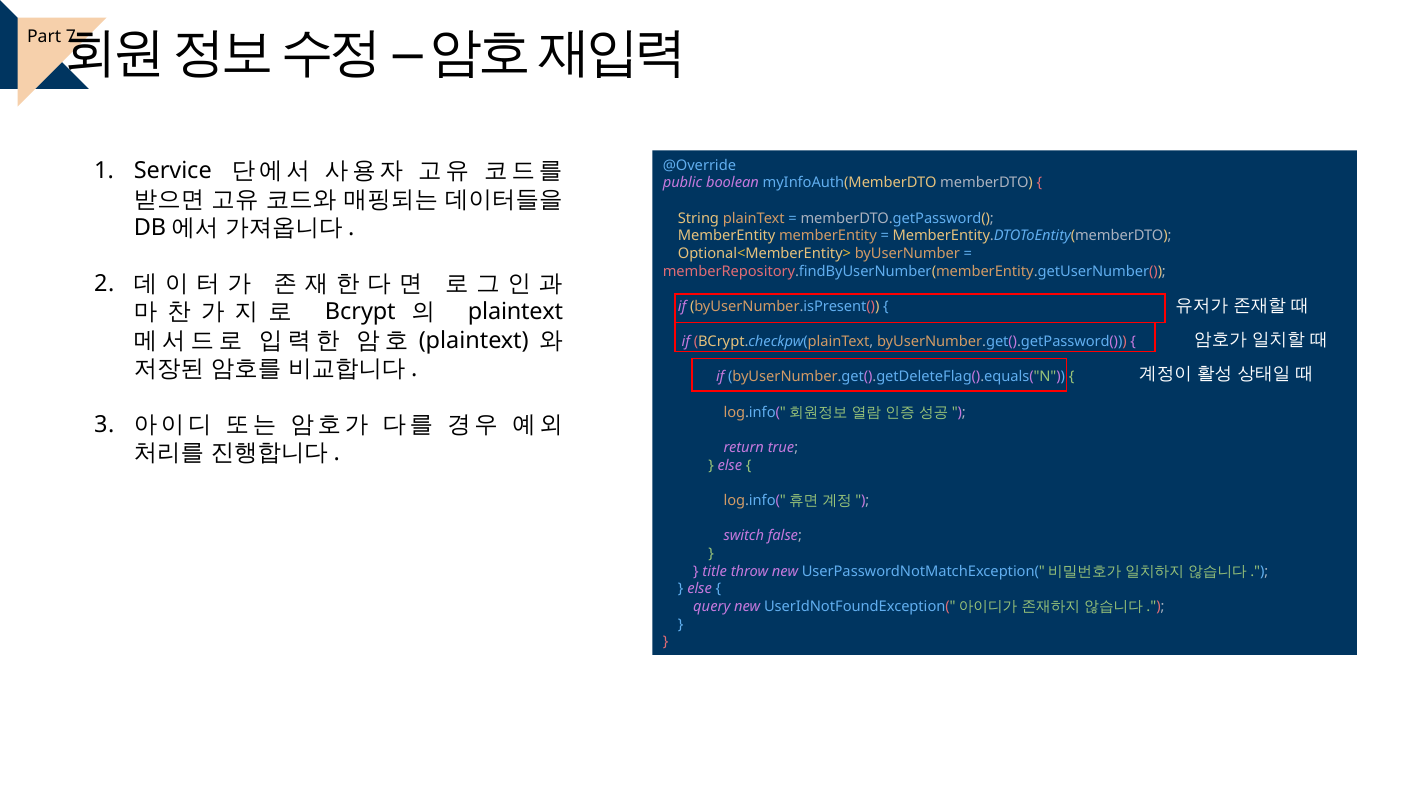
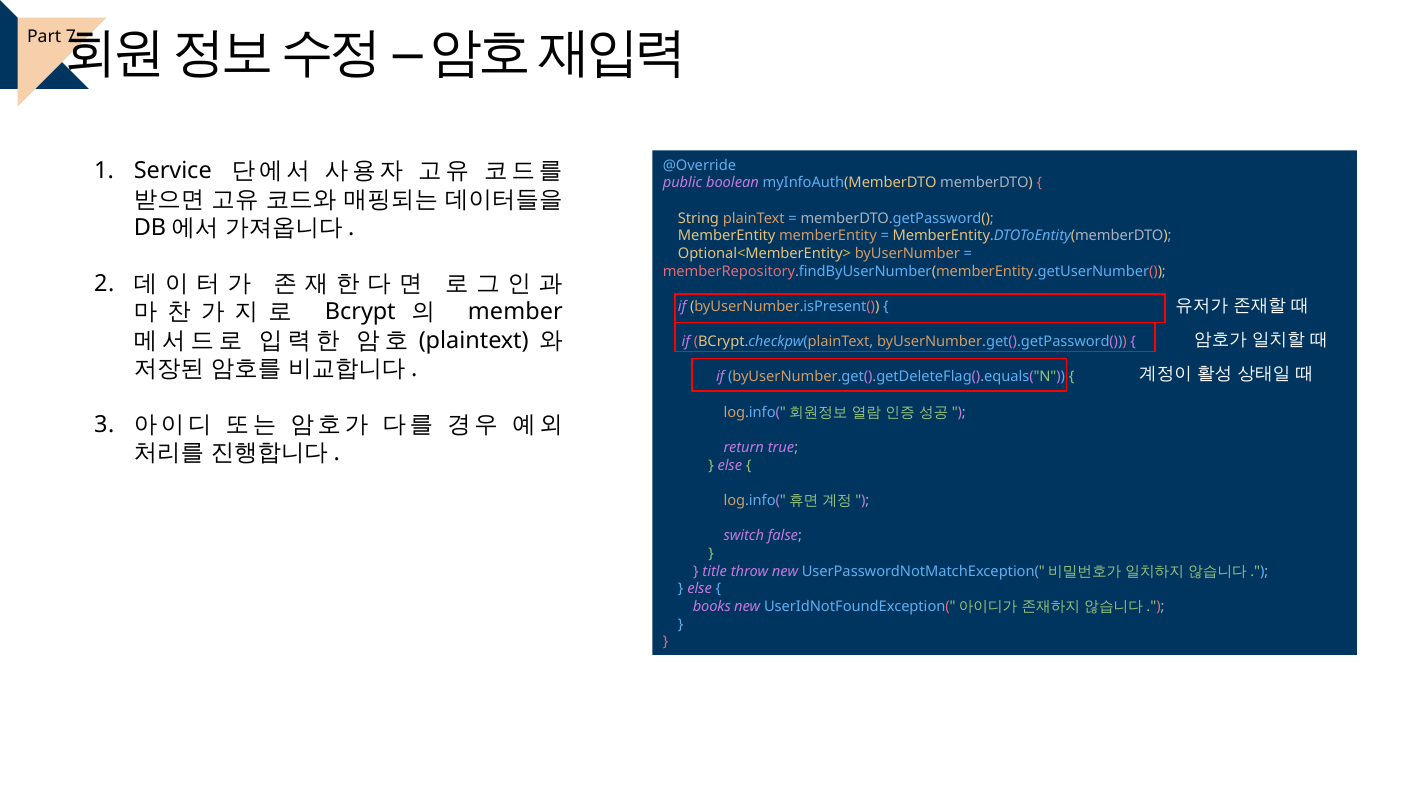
plaintext at (516, 312): plaintext -> member
query: query -> books
